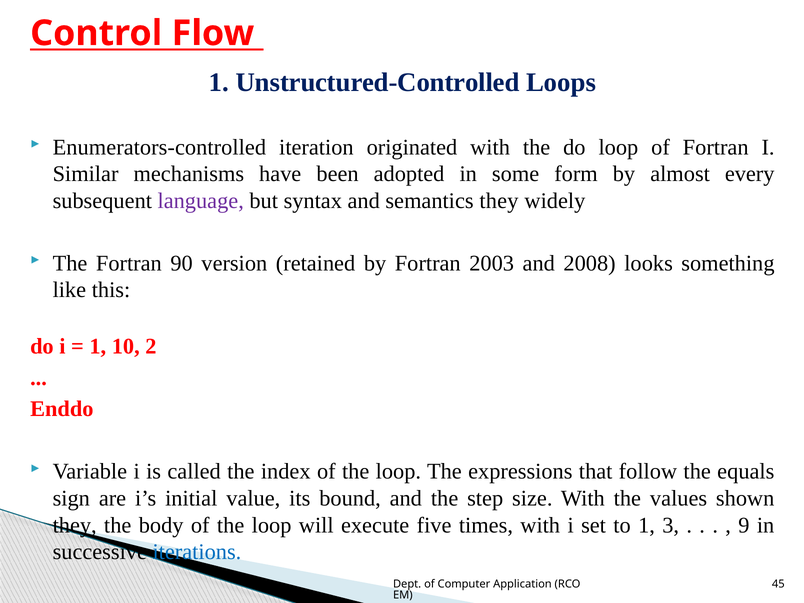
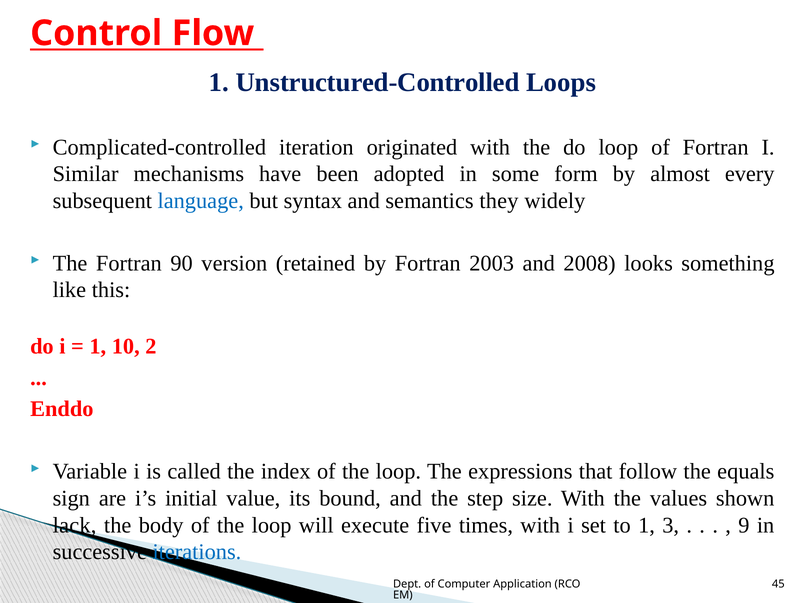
Enumerators-controlled: Enumerators-controlled -> Complicated-controlled
language colour: purple -> blue
they at (75, 525): they -> lack
